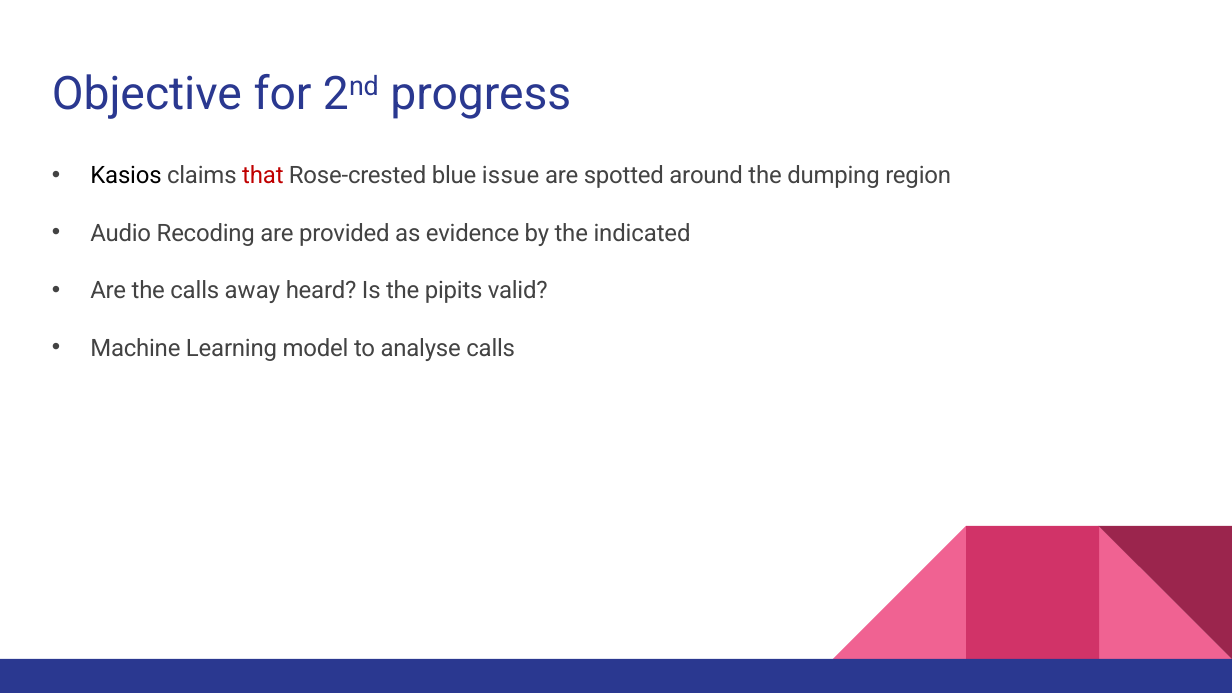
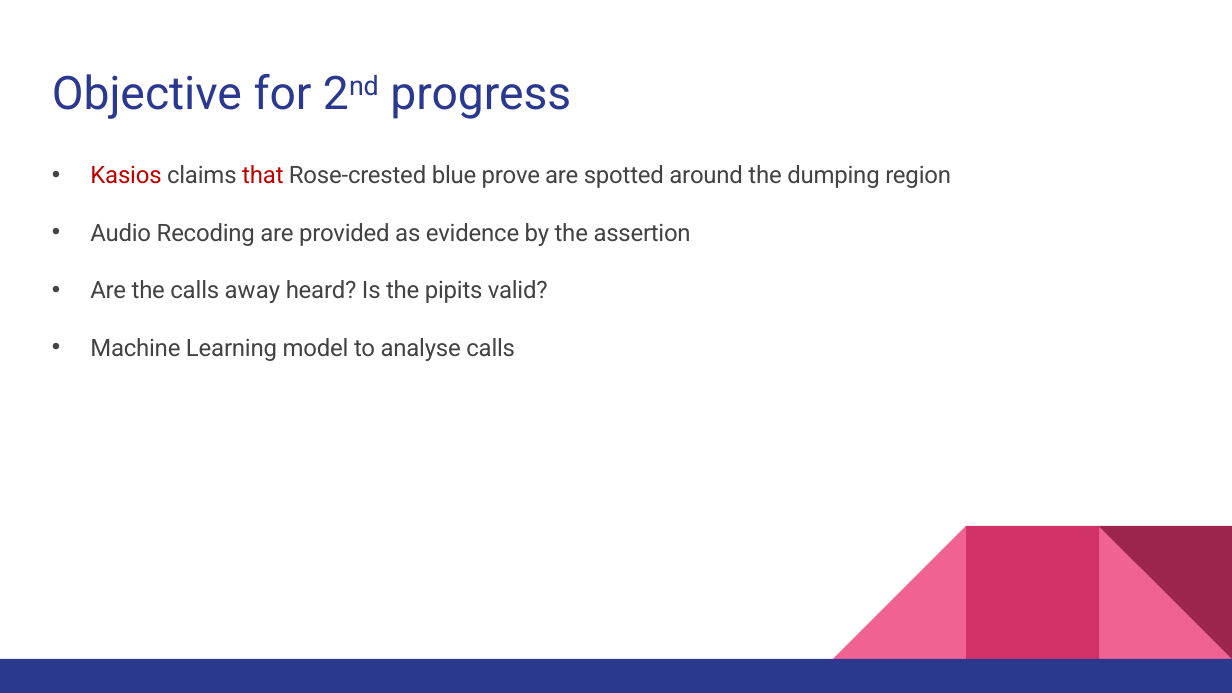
Kasios colour: black -> red
issue: issue -> prove
indicated: indicated -> assertion
